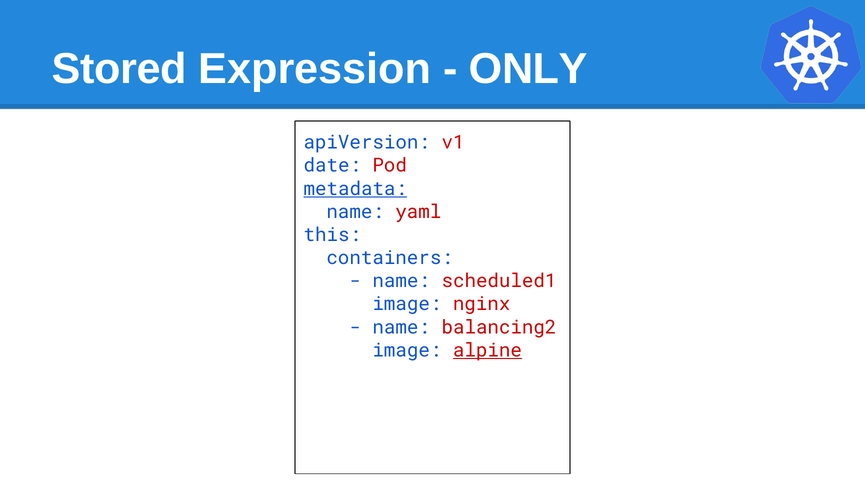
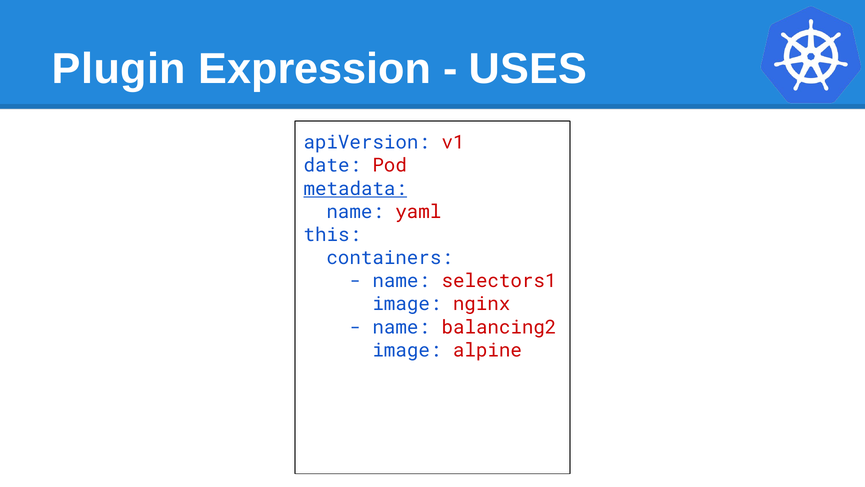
Stored: Stored -> Plugin
ONLY: ONLY -> USES
scheduled1: scheduled1 -> selectors1
alpine underline: present -> none
